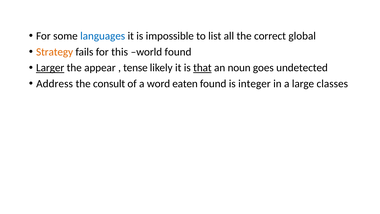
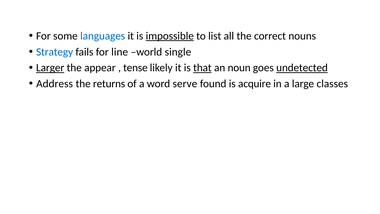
impossible underline: none -> present
global: global -> nouns
Strategy colour: orange -> blue
this: this -> line
world found: found -> single
undetected underline: none -> present
consult: consult -> returns
eaten: eaten -> serve
integer: integer -> acquire
